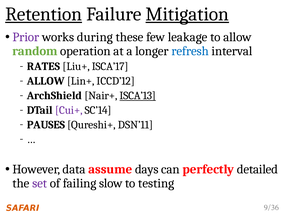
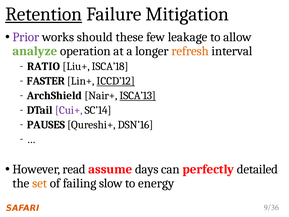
Mitigation underline: present -> none
during: during -> should
random: random -> analyze
refresh colour: blue -> orange
RATES: RATES -> RATIO
ISCA’17: ISCA’17 -> ISCA’18
ALLOW at (46, 81): ALLOW -> FASTER
ICCD’12 underline: none -> present
DSN’11: DSN’11 -> DSN’16
data: data -> read
set colour: purple -> orange
testing: testing -> energy
